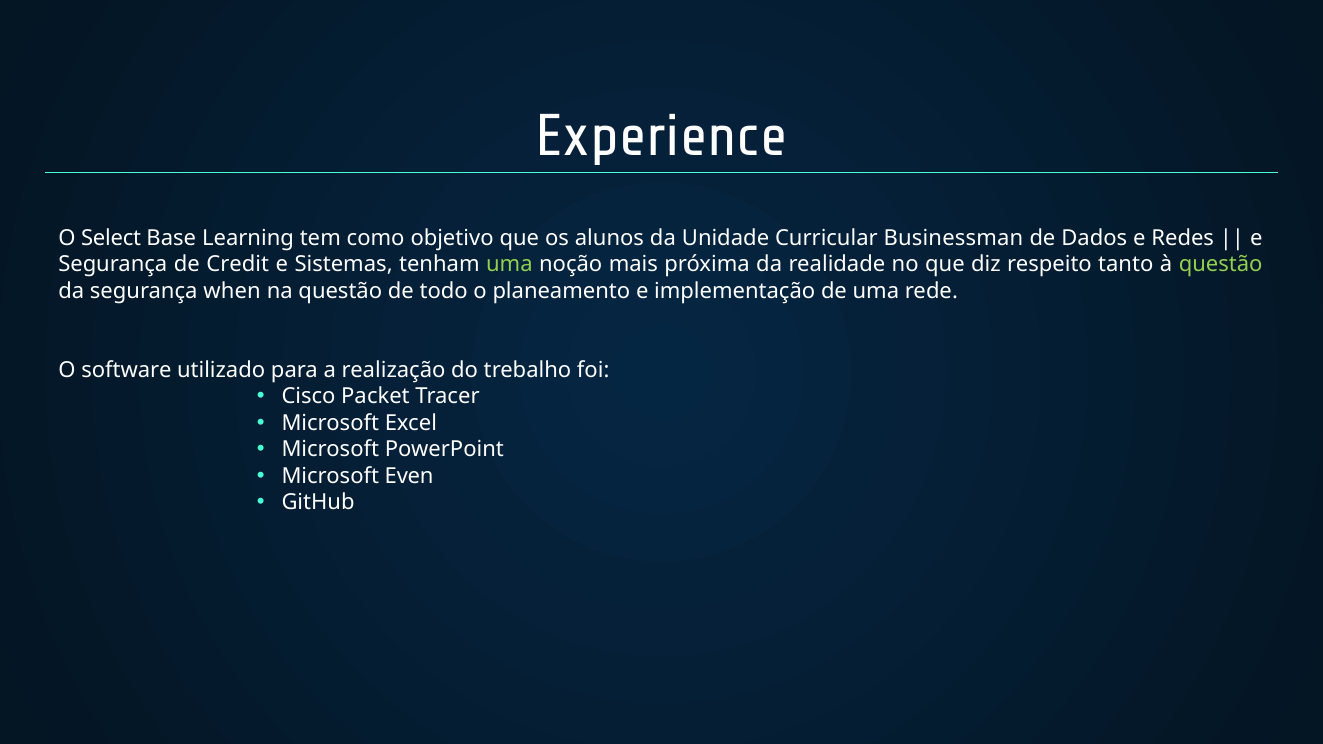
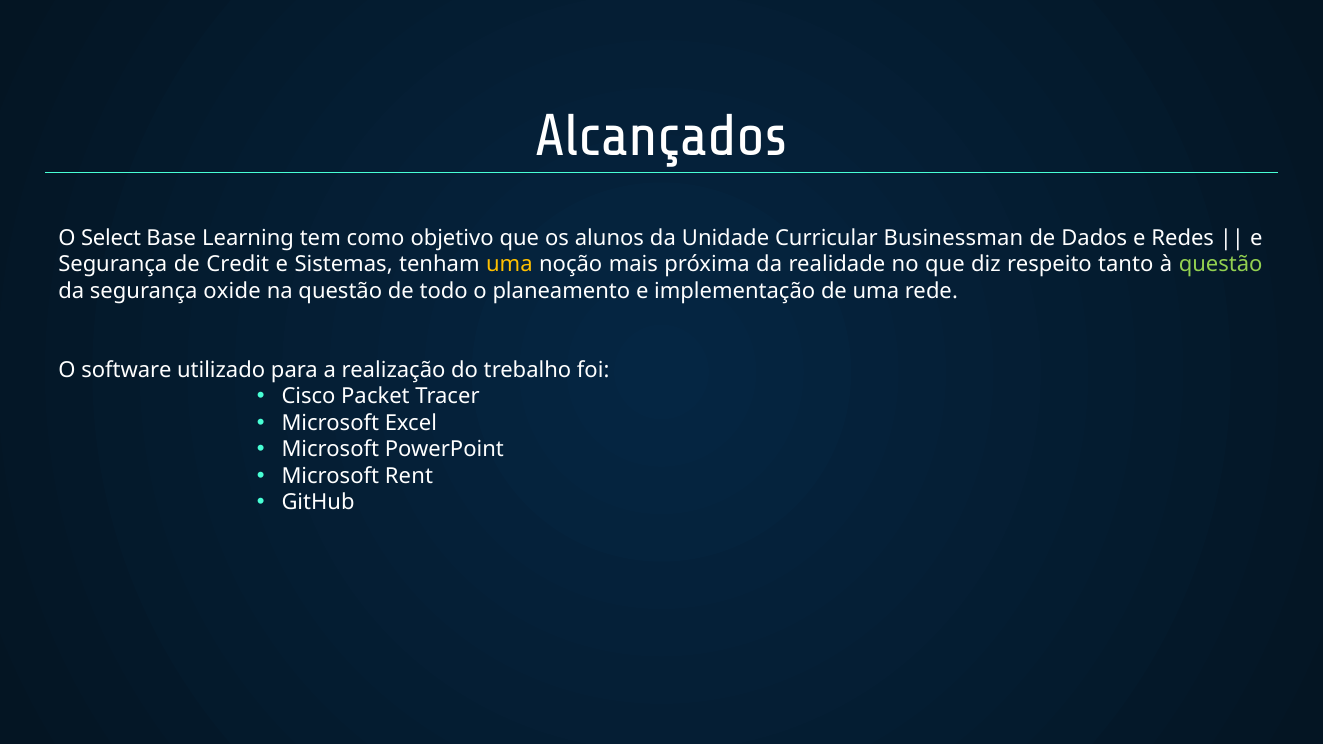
Experience: Experience -> Alcançados
uma at (509, 265) colour: light green -> yellow
when: when -> oxide
Even: Even -> Rent
